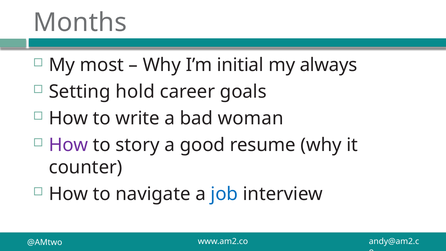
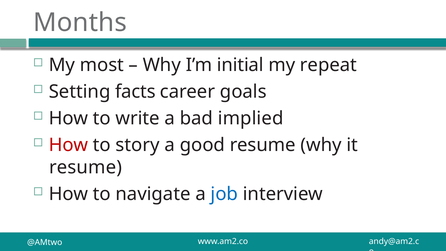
always: always -> repeat
hold: hold -> facts
woman: woman -> implied
How at (68, 145) colour: purple -> red
counter at (86, 167): counter -> resume
